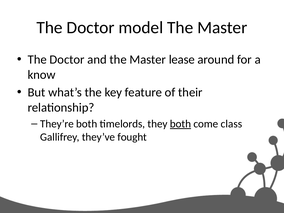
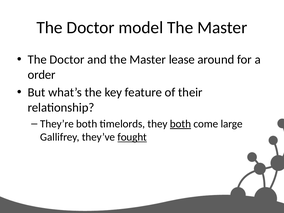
know: know -> order
class: class -> large
fought underline: none -> present
